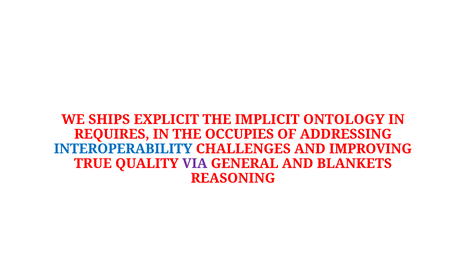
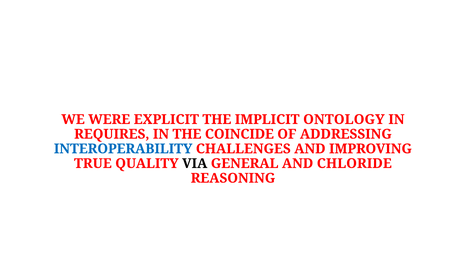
SHIPS: SHIPS -> WERE
OCCUPIES: OCCUPIES -> COINCIDE
VIA colour: purple -> black
BLANKETS: BLANKETS -> CHLORIDE
